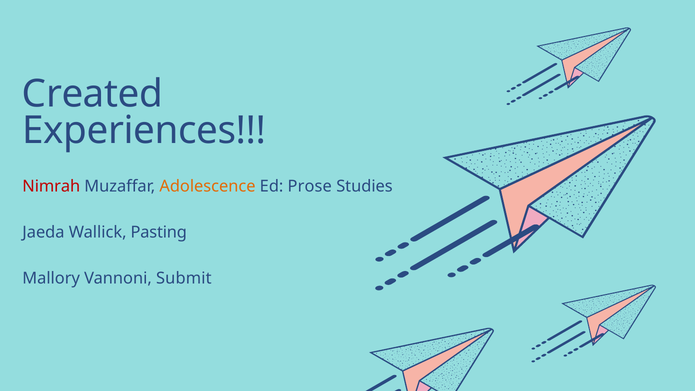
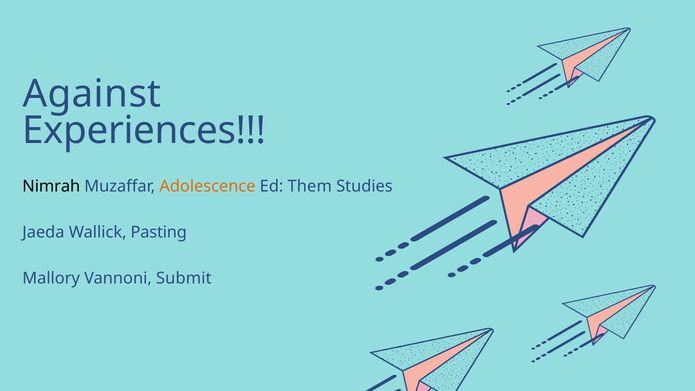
Created: Created -> Against
Nimrah colour: red -> black
Prose: Prose -> Them
